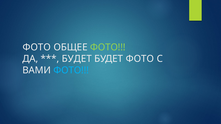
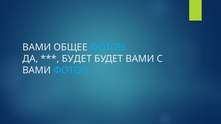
ФОТО at (37, 47): ФОТО -> ВАМИ
ФОТО at (108, 47) colour: light green -> light blue
БУДЕТ ФОТО: ФОТО -> ВАМИ
